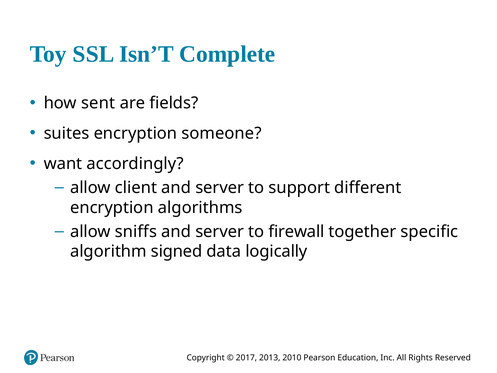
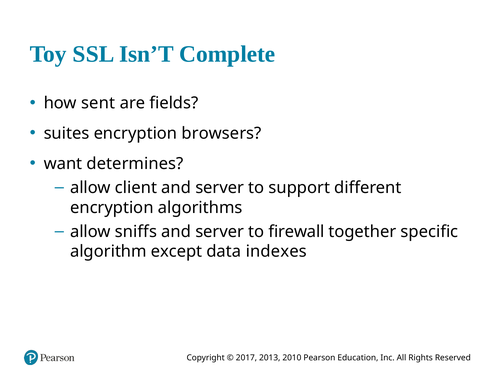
someone: someone -> browsers
accordingly: accordingly -> determines
signed: signed -> except
logically: logically -> indexes
